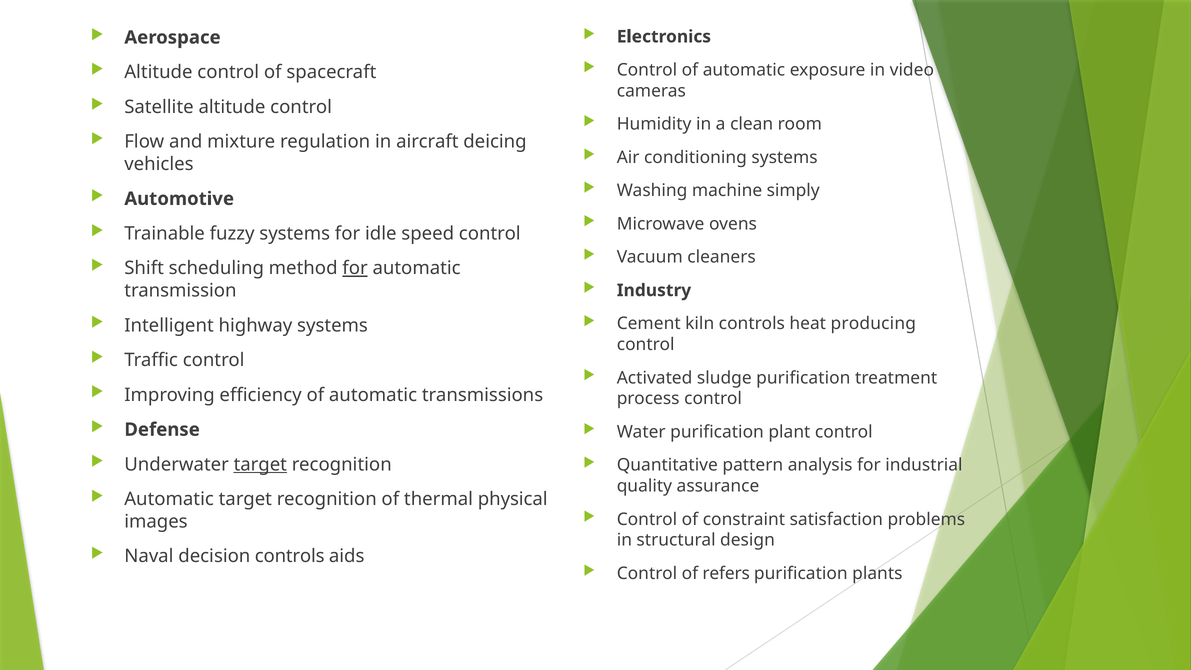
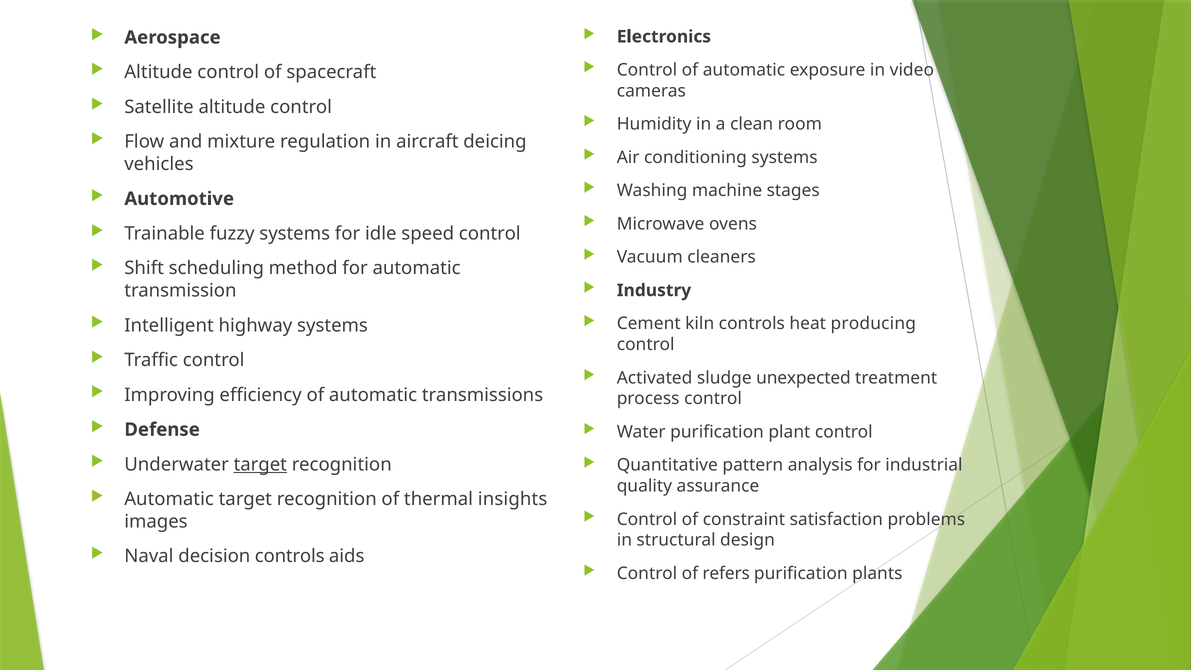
simply: simply -> stages
for at (355, 268) underline: present -> none
sludge purification: purification -> unexpected
physical: physical -> insights
